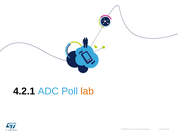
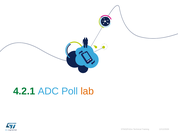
4.2.1 colour: black -> green
